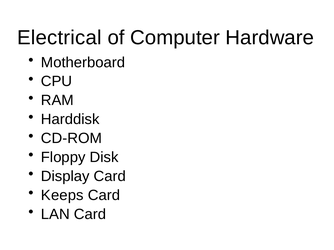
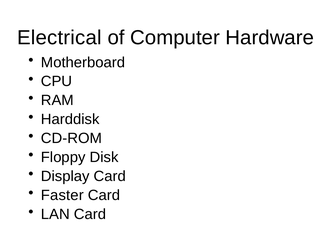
Keeps: Keeps -> Faster
